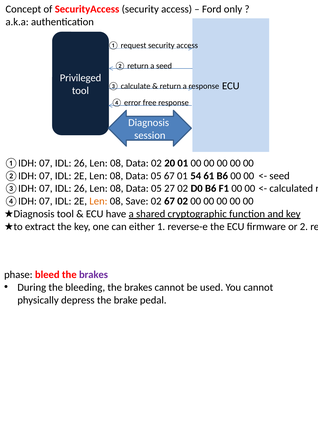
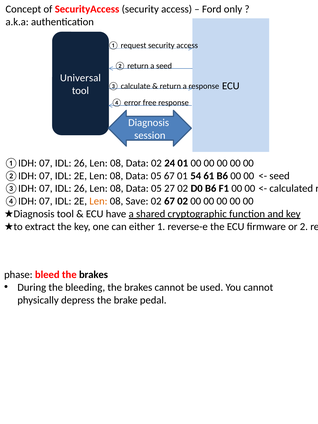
Privileged: Privileged -> Universal
20: 20 -> 24
brakes at (93, 275) colour: purple -> black
